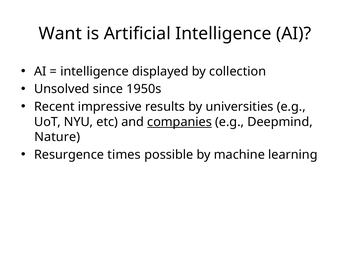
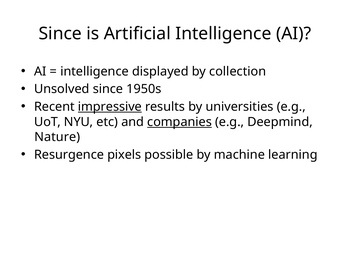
Want at (60, 34): Want -> Since
impressive underline: none -> present
times: times -> pixels
